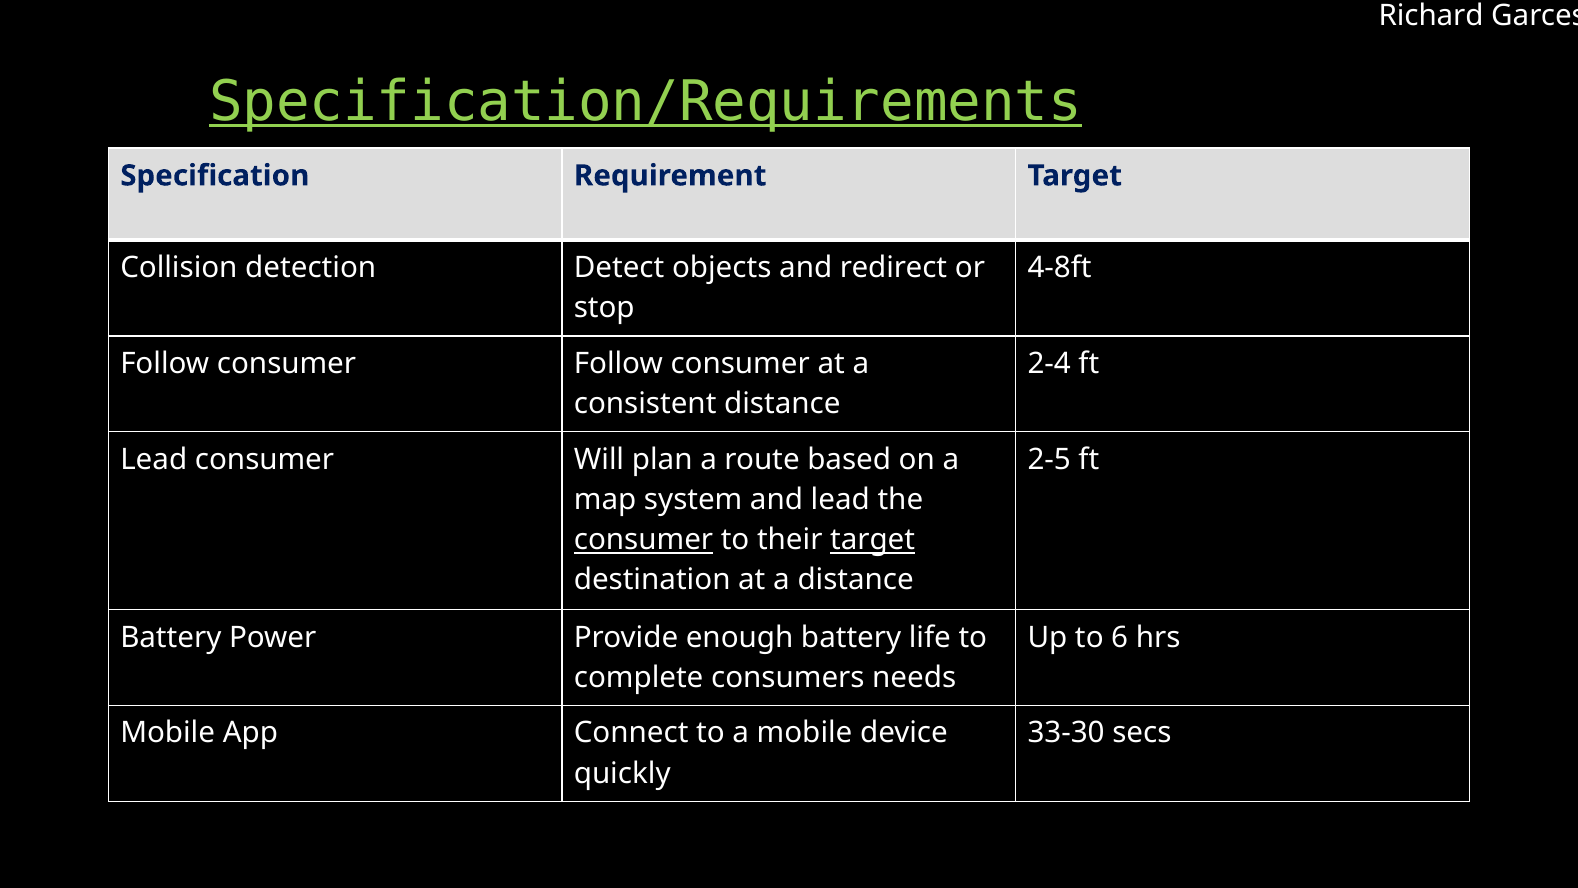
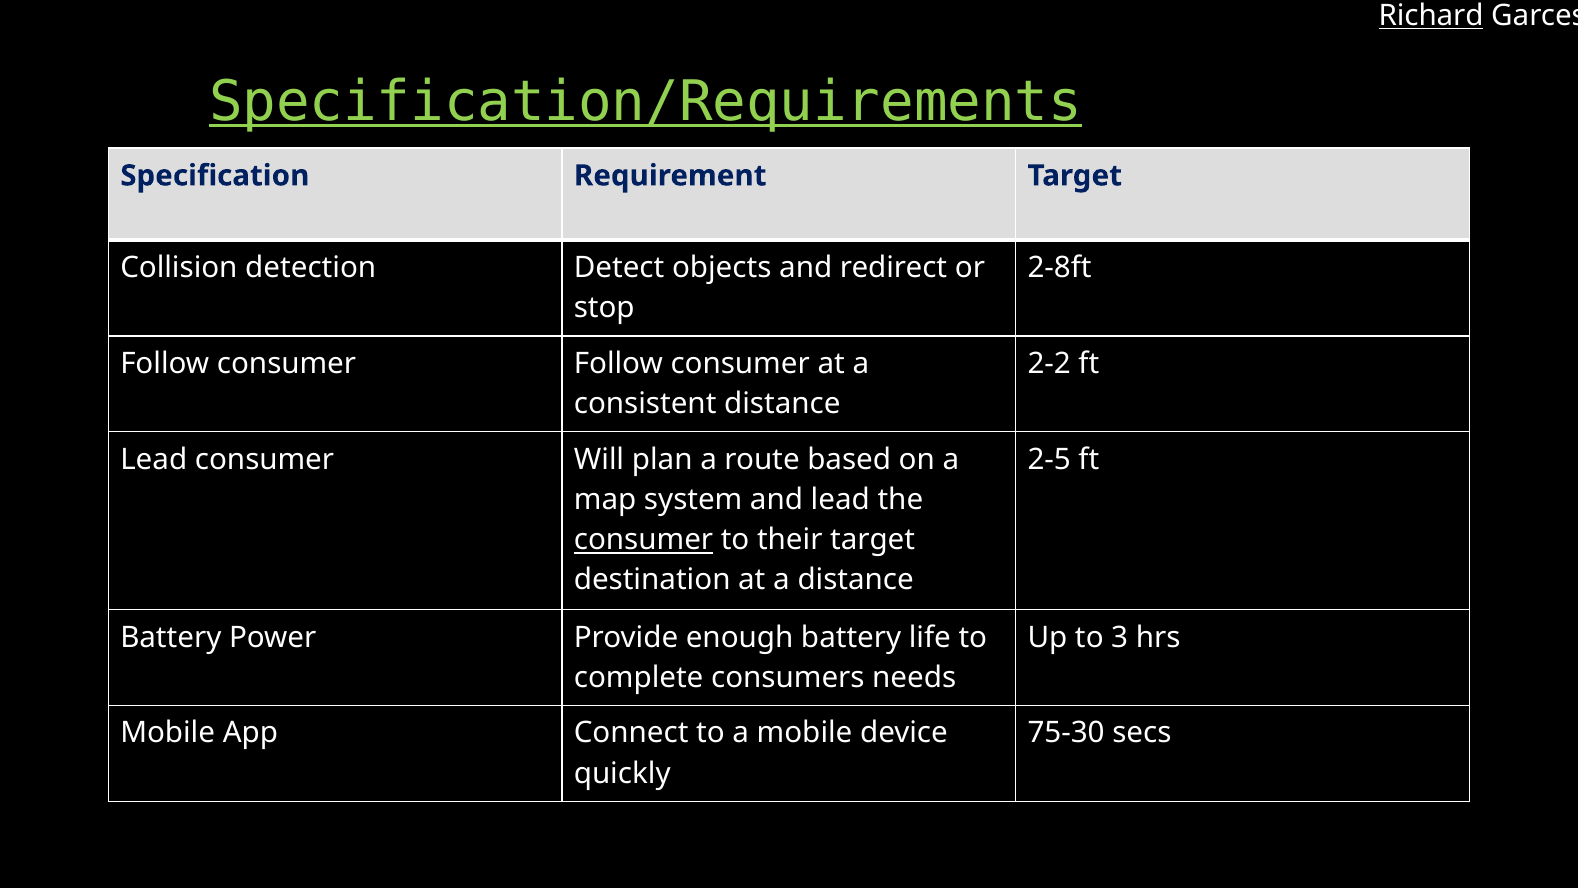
Richard underline: none -> present
4-8ft: 4-8ft -> 2-8ft
2-4: 2-4 -> 2-2
target at (873, 540) underline: present -> none
6: 6 -> 3
33-30: 33-30 -> 75-30
